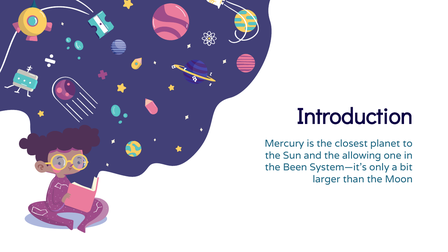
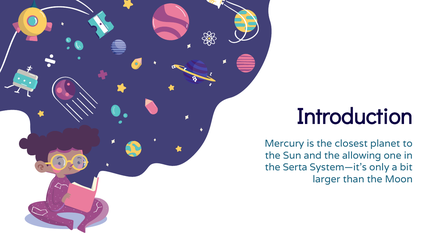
Been: Been -> Serta
